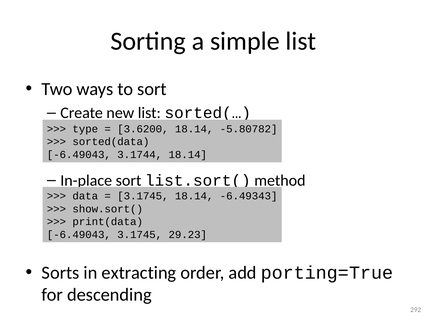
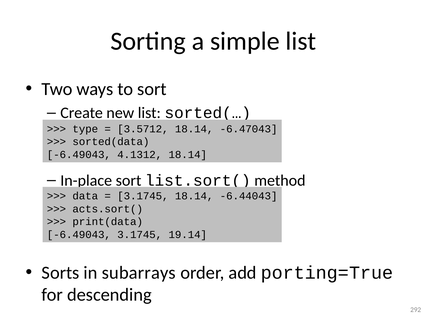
3.6200: 3.6200 -> 3.5712
-5.80782: -5.80782 -> -6.47043
3.1744: 3.1744 -> 4.1312
-6.49343: -6.49343 -> -6.44043
show.sort(: show.sort( -> acts.sort(
29.23: 29.23 -> 19.14
extracting: extracting -> subarrays
